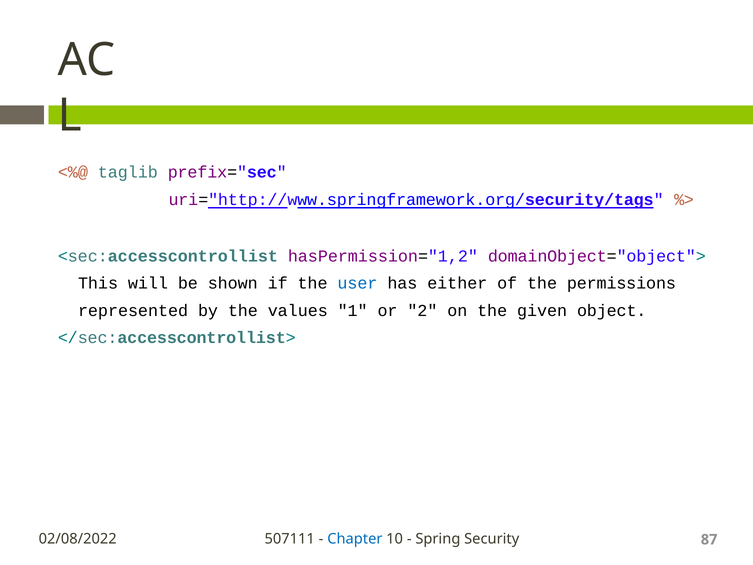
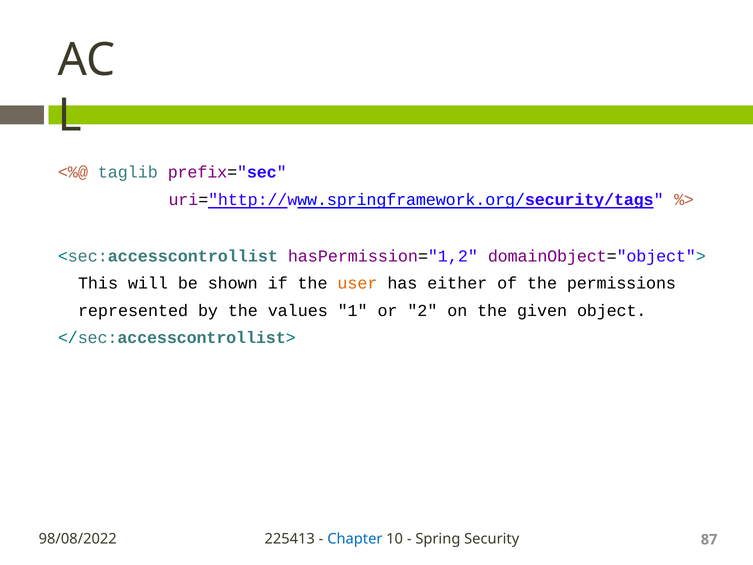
user colour: blue -> orange
02/08/2022: 02/08/2022 -> 98/08/2022
507111: 507111 -> 225413
